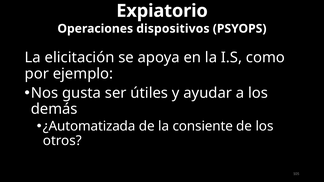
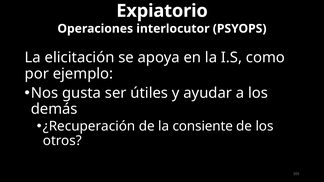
dispositivos: dispositivos -> interlocutor
¿Automatizada: ¿Automatizada -> ¿Recuperación
